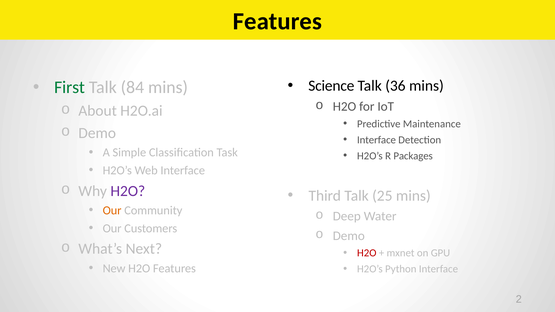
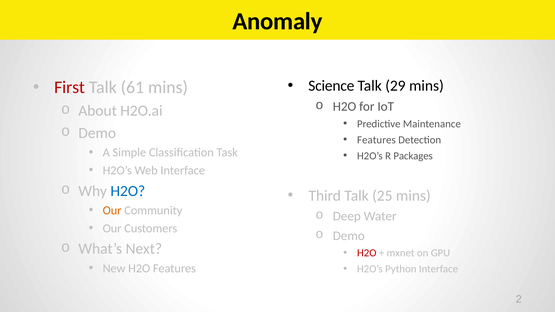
Features at (277, 21): Features -> Anomaly
36: 36 -> 29
First colour: green -> red
84: 84 -> 61
Interface at (376, 140): Interface -> Features
H2O at (128, 191) colour: purple -> blue
